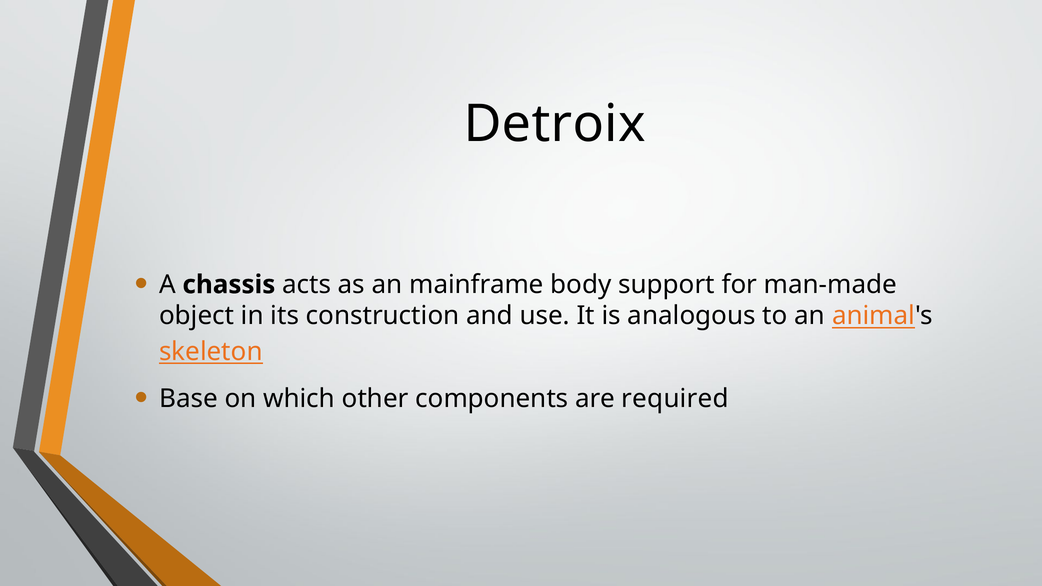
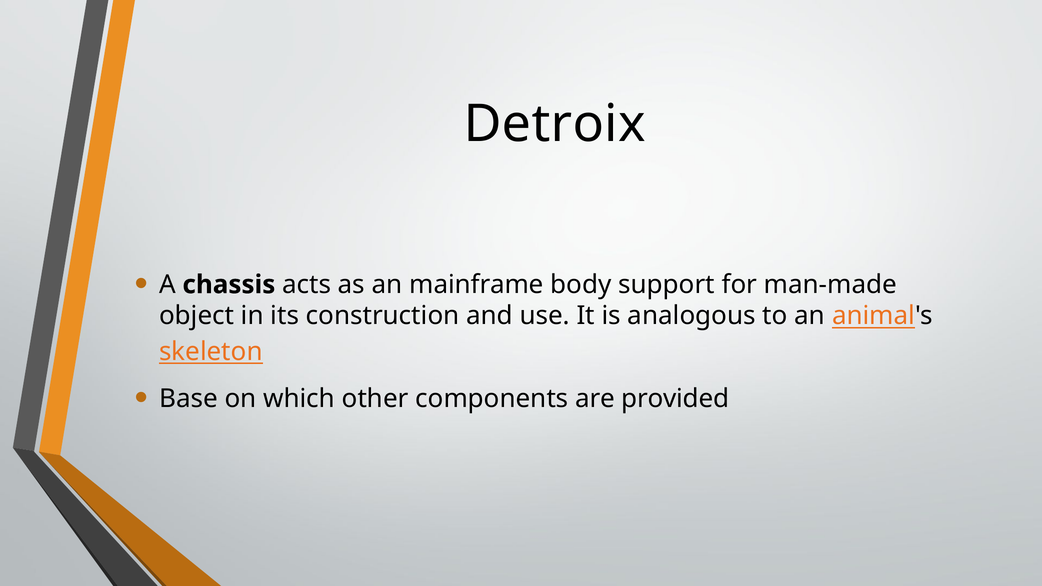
required: required -> provided
